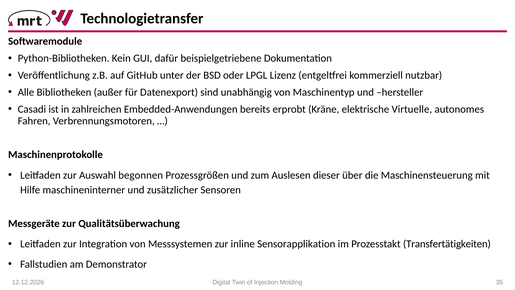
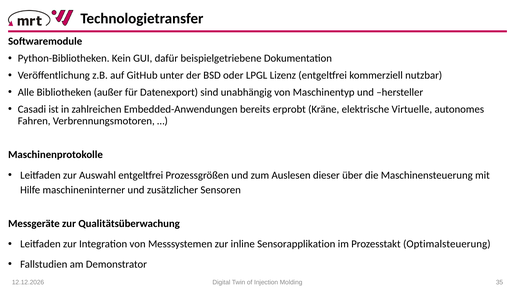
Auswahl begonnen: begonnen -> entgeltfrei
Transfertätigkeiten: Transfertätigkeiten -> Optimalsteuerung
